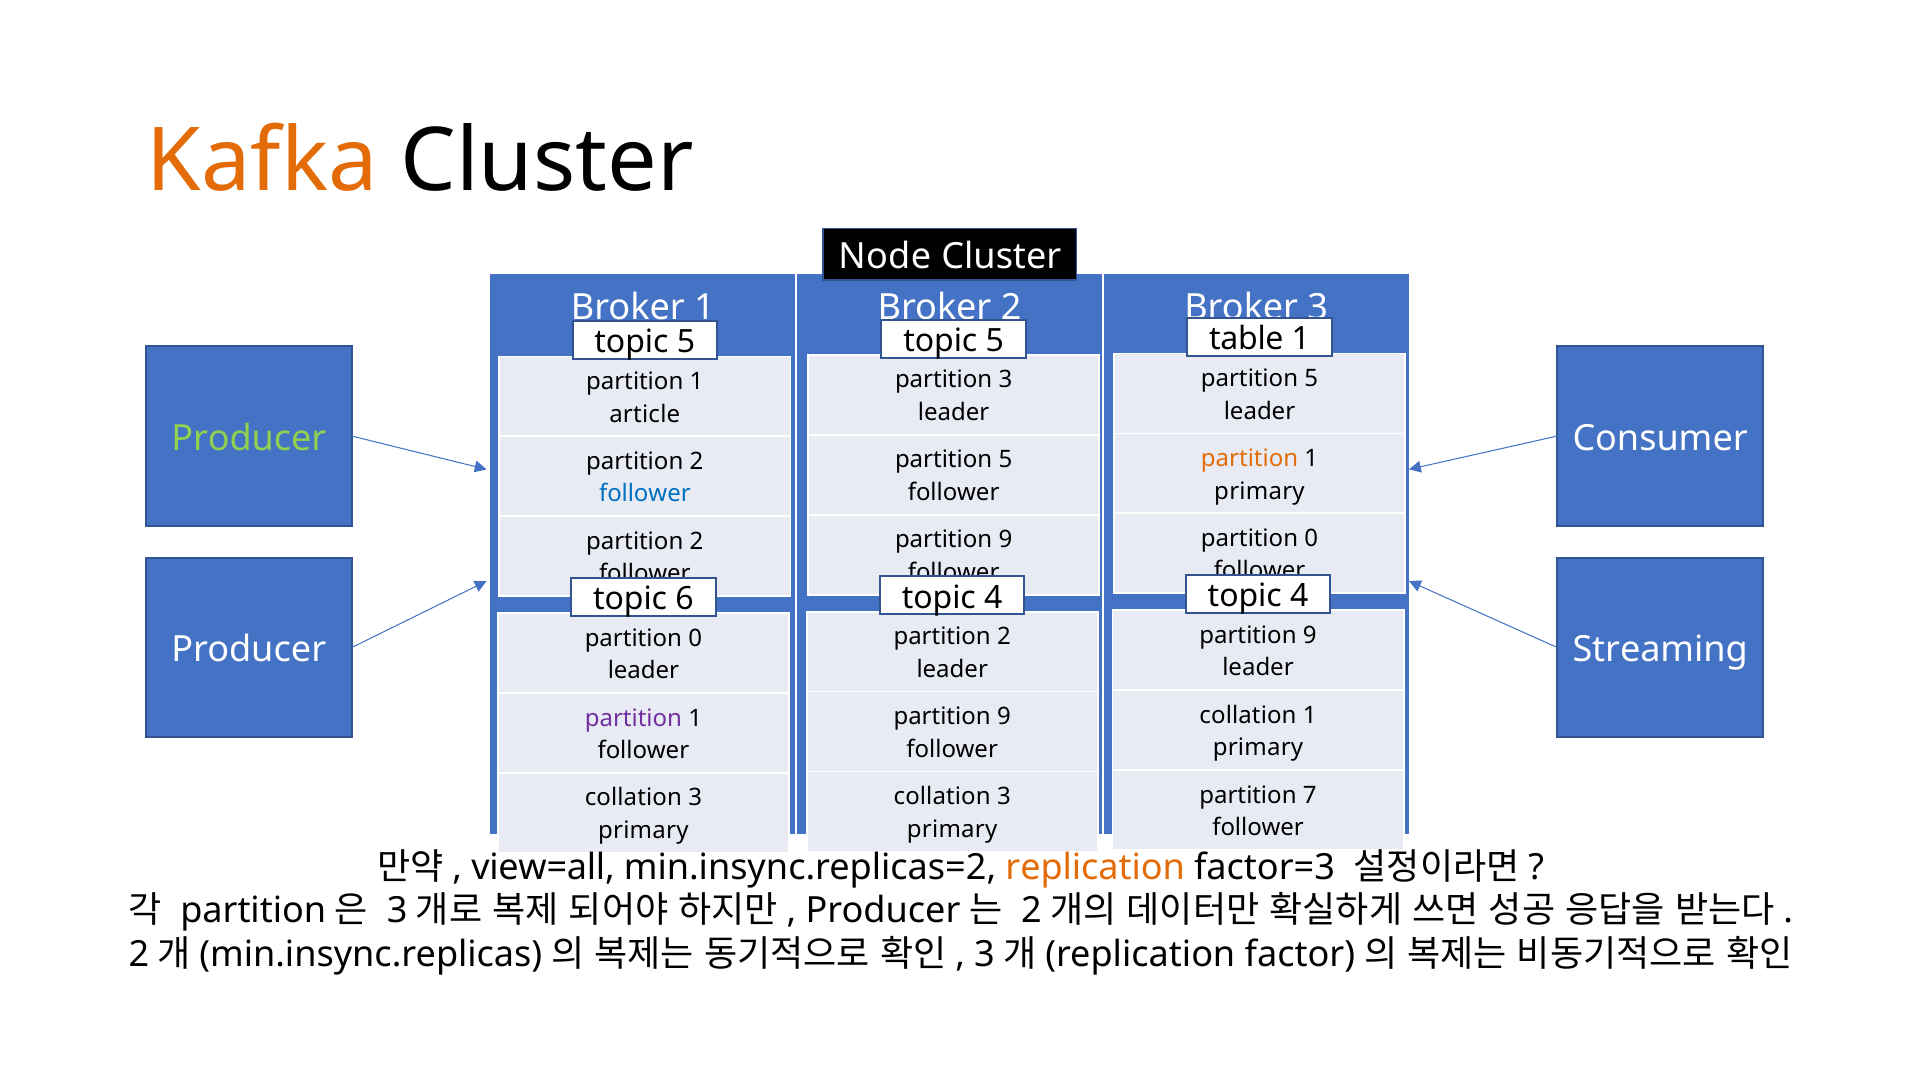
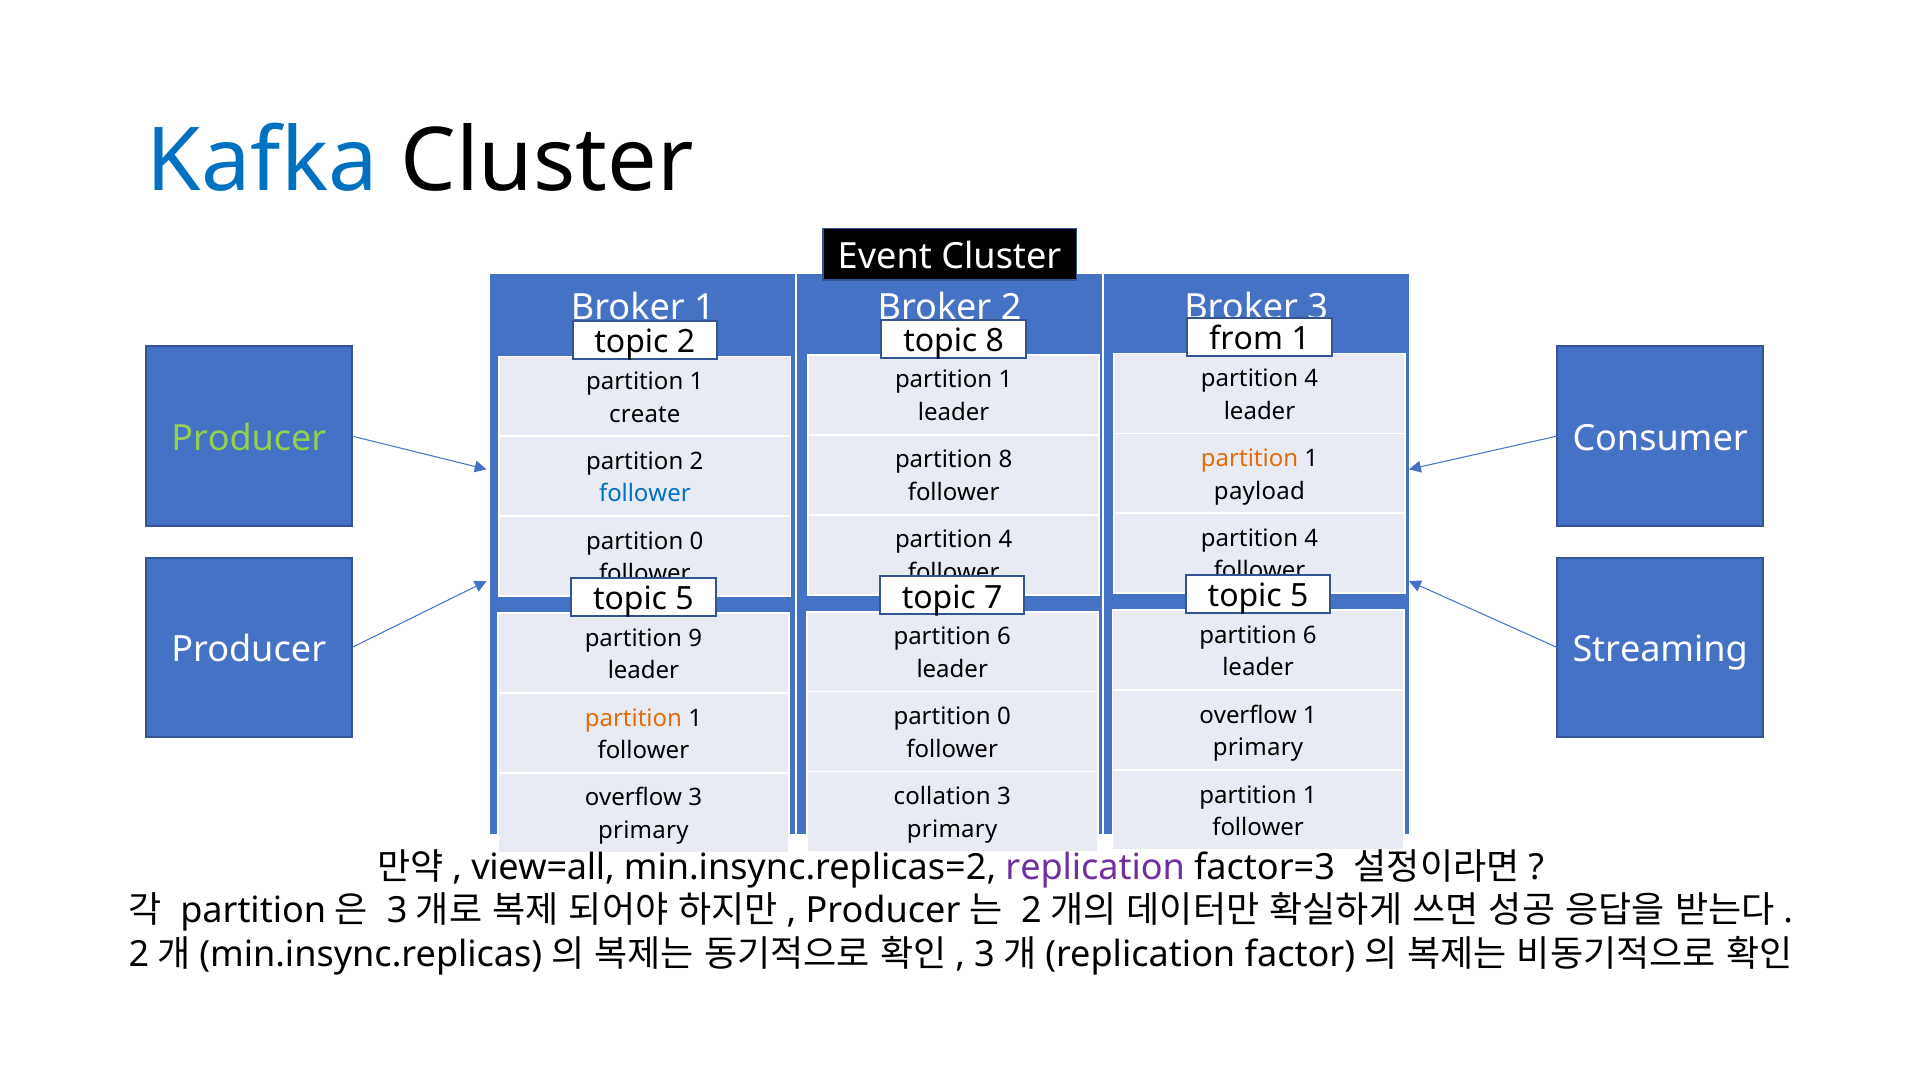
Kafka colour: orange -> blue
Node: Node -> Event
table: table -> from
5 at (995, 341): 5 -> 8
5 at (686, 342): 5 -> 2
5 at (1311, 379): 5 -> 4
3 at (1005, 380): 3 -> 1
article: article -> create
5 at (1005, 460): 5 -> 8
primary at (1259, 491): primary -> payload
0 at (1311, 538): 0 -> 4
9 at (1005, 540): 9 -> 4
2 at (697, 541): 2 -> 0
4 at (1299, 596): 4 -> 5
4 at (993, 598): 4 -> 7
6 at (685, 599): 6 -> 5
9 at (1310, 635): 9 -> 6
2 at (1004, 637): 2 -> 6
0 at (695, 638): 0 -> 9
collation at (1248, 715): collation -> overflow
9 at (1004, 717): 9 -> 0
partition at (633, 718) colour: purple -> orange
7 at (1310, 795): 7 -> 1
collation at (633, 798): collation -> overflow
replication colour: orange -> purple
